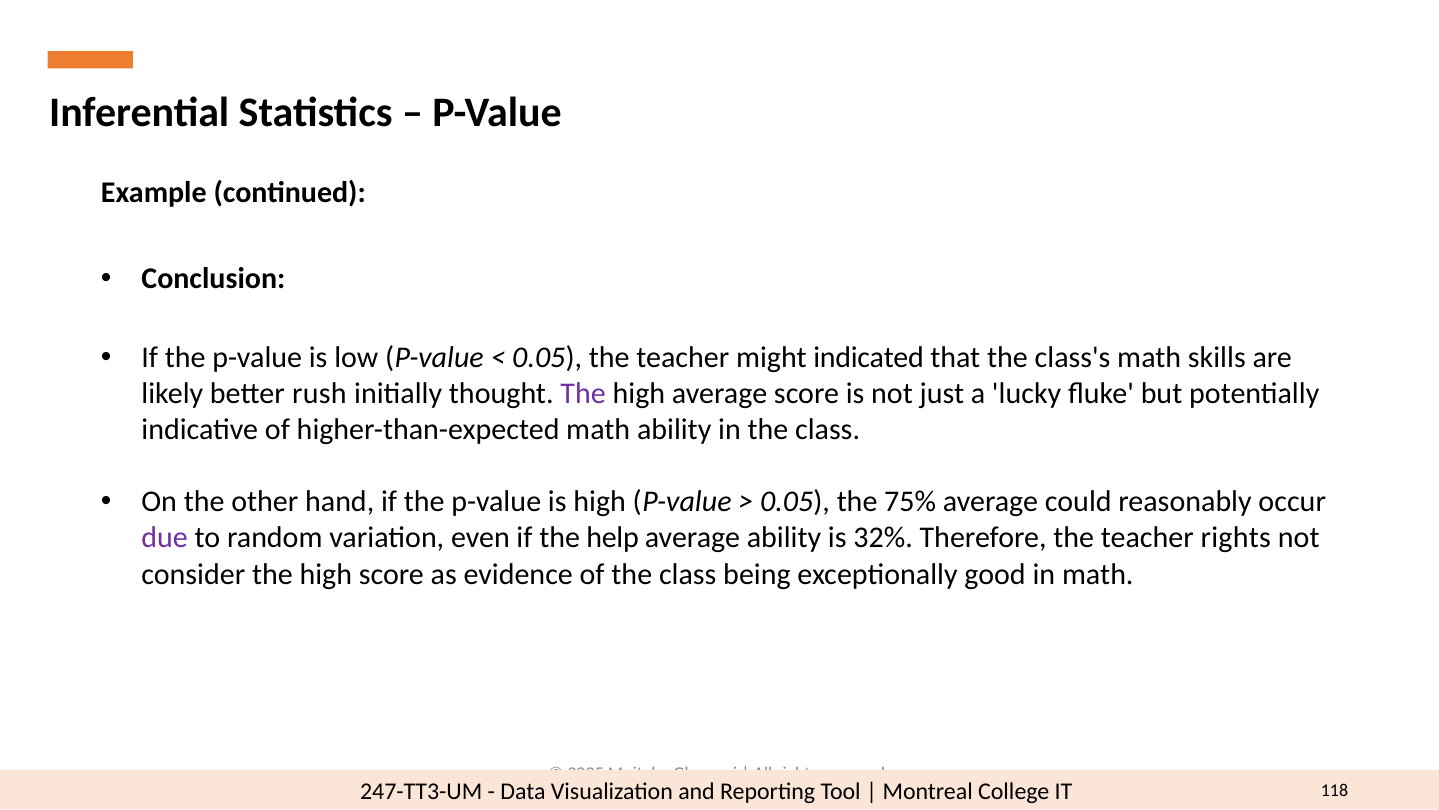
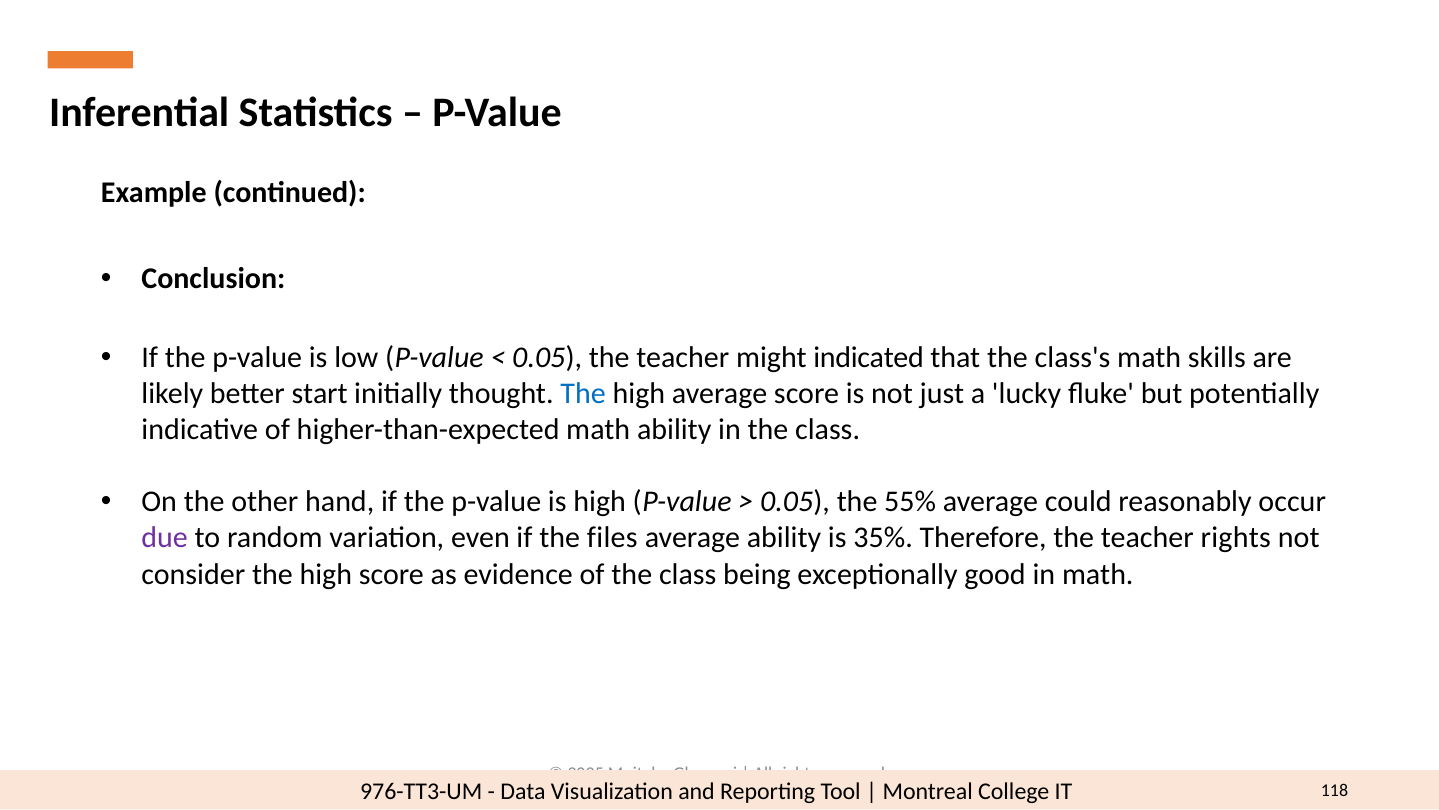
rush: rush -> start
The at (583, 394) colour: purple -> blue
75%: 75% -> 55%
help: help -> files
32%: 32% -> 35%
247-TT3-UM: 247-TT3-UM -> 976-TT3-UM
